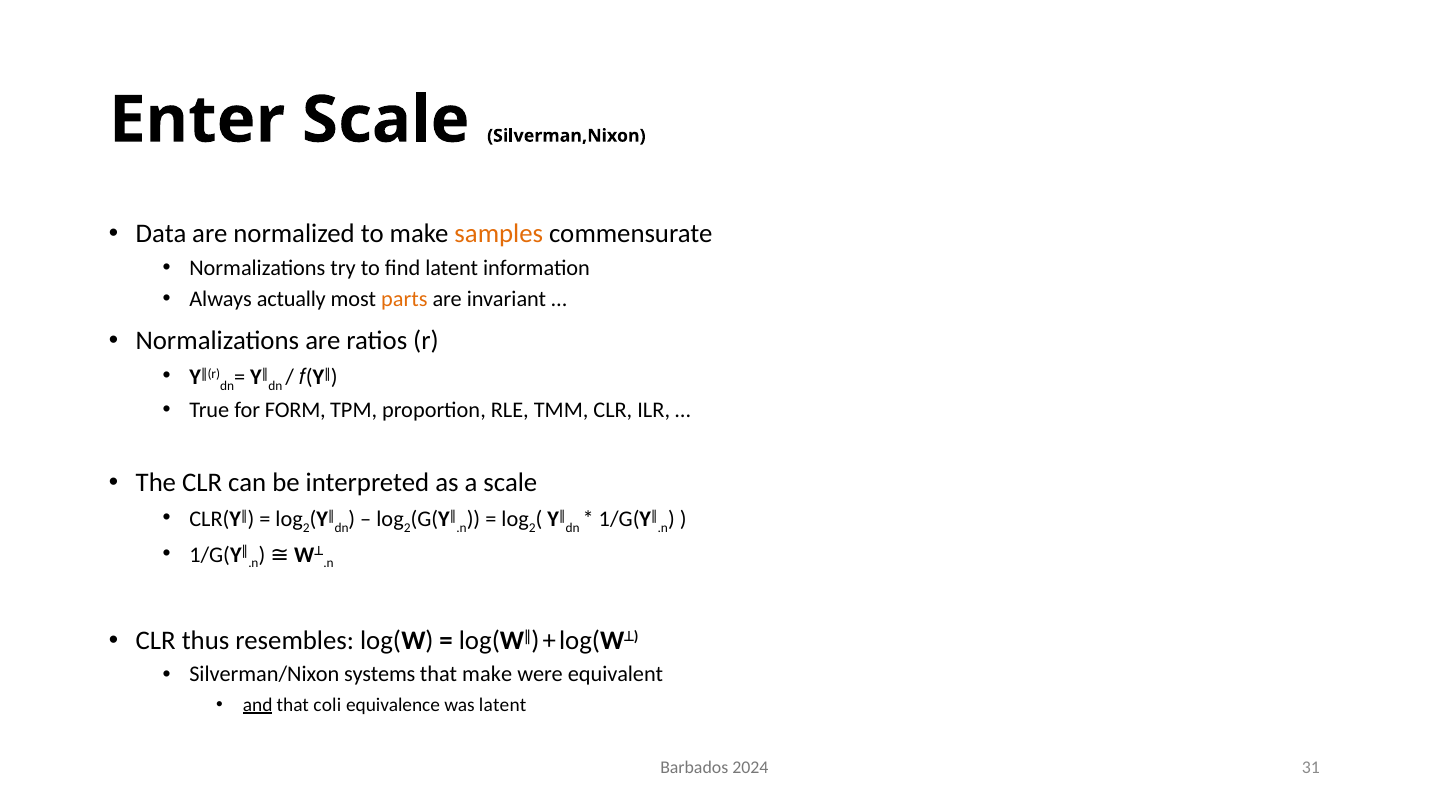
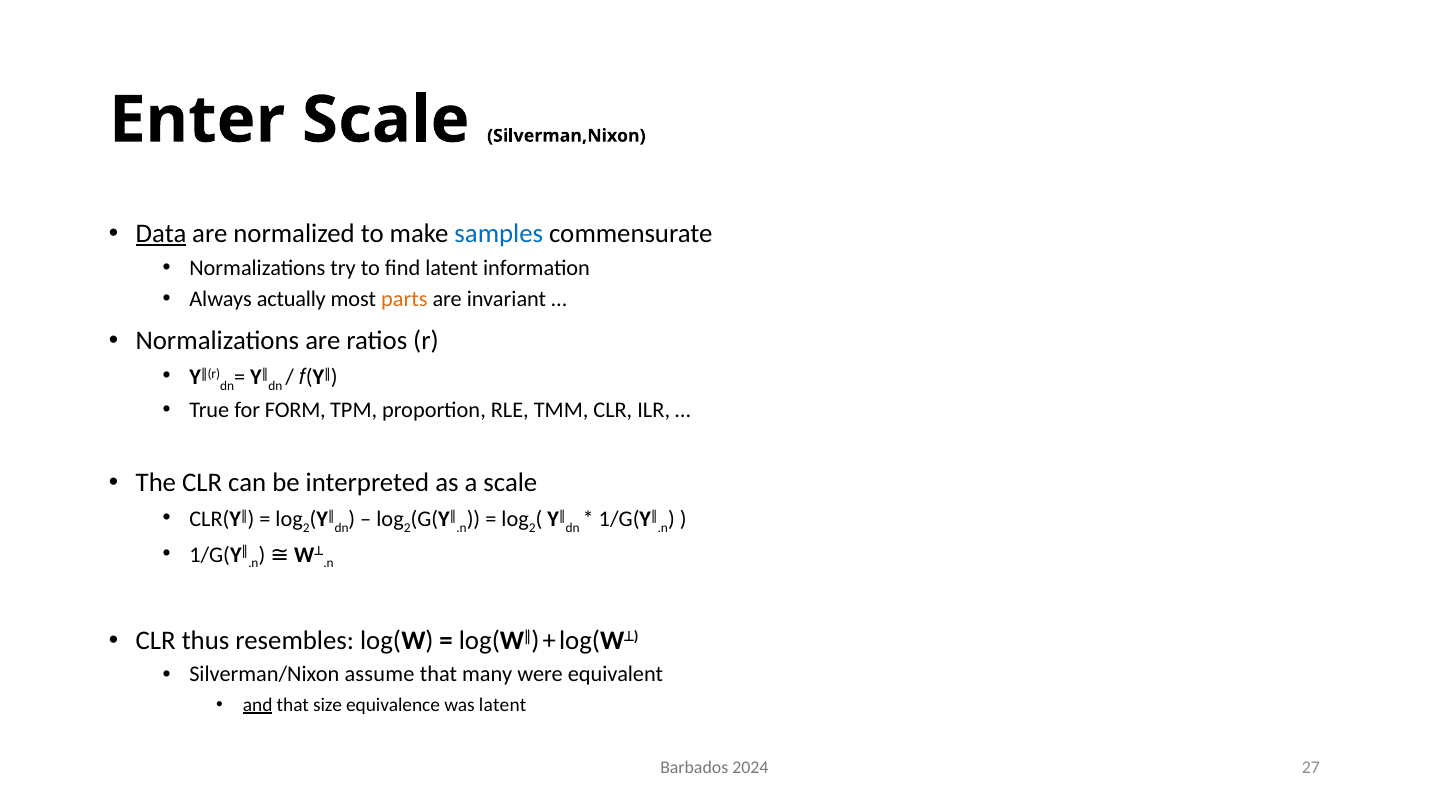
Data underline: none -> present
samples colour: orange -> blue
systems: systems -> assume
that make: make -> many
coli: coli -> size
31: 31 -> 27
